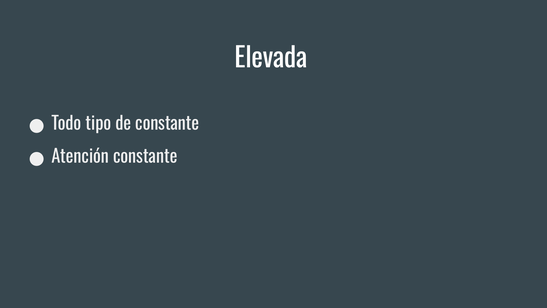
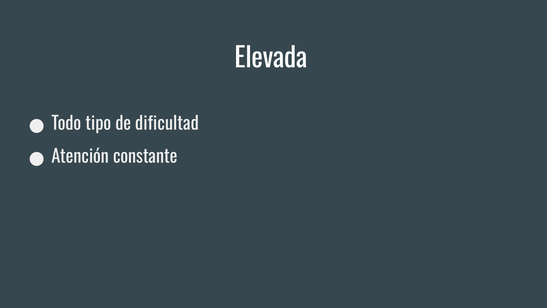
de constante: constante -> dificultad
